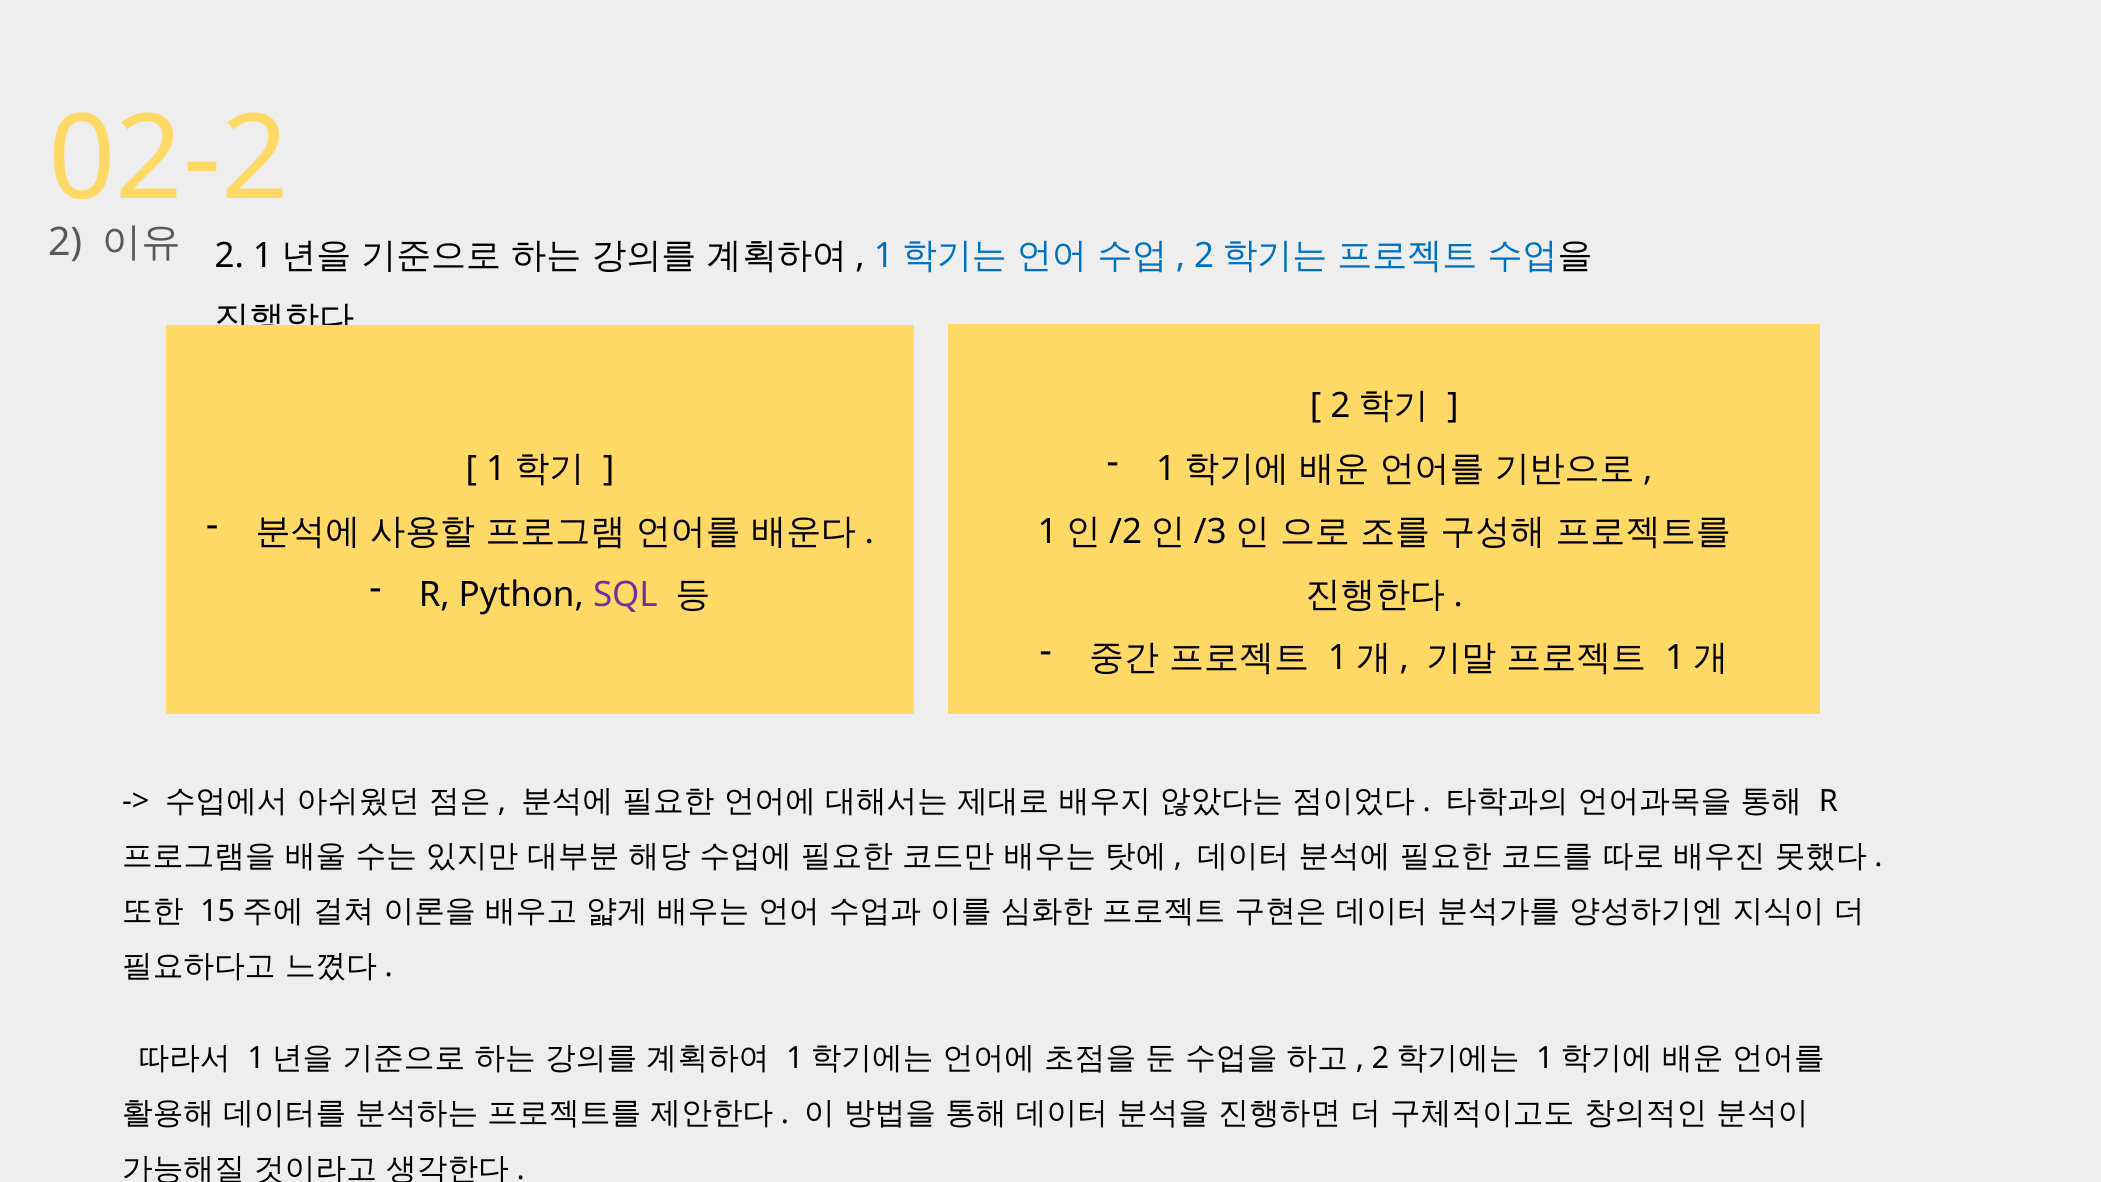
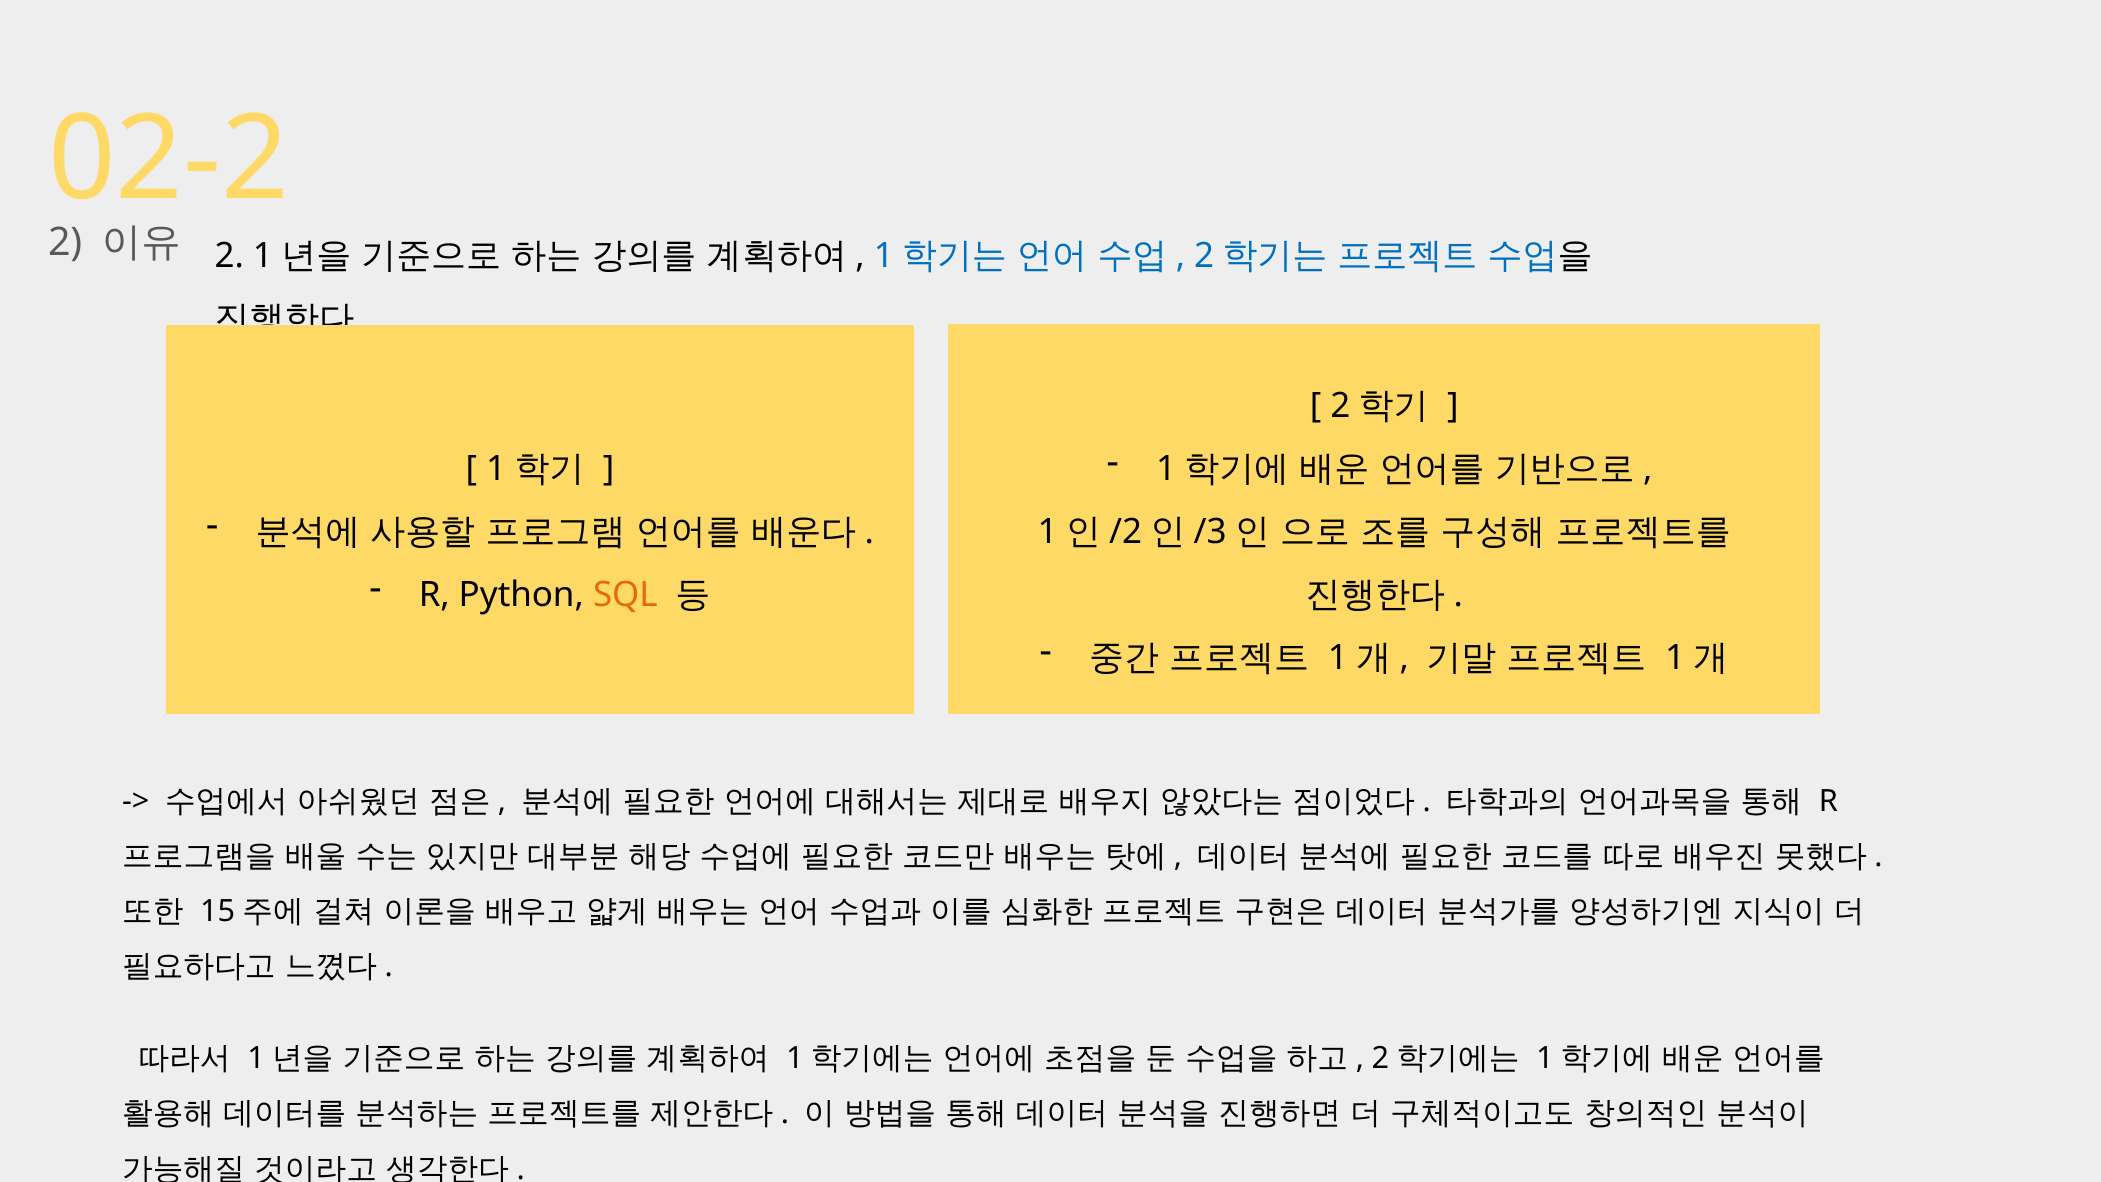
SQL colour: purple -> orange
